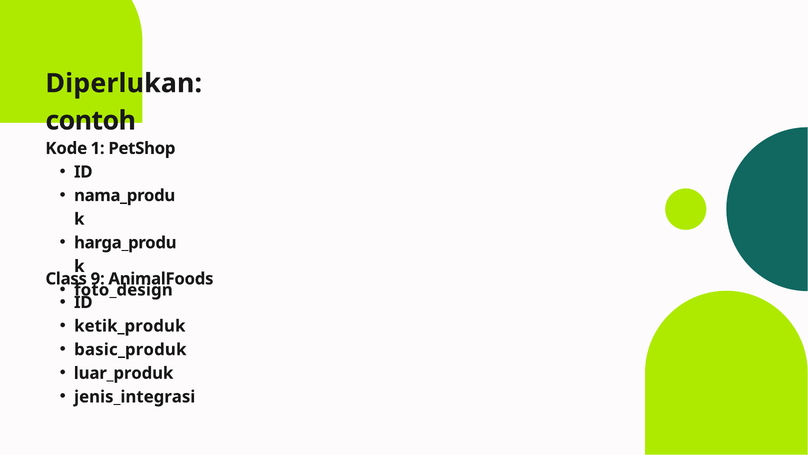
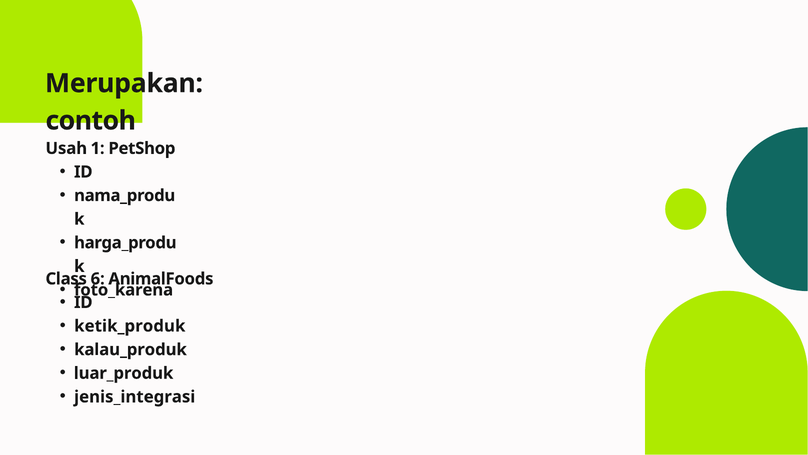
Diperlukan: Diperlukan -> Merupakan
Kode: Kode -> Usah
9: 9 -> 6
foto_design: foto_design -> foto_karena
basic_produk: basic_produk -> kalau_produk
